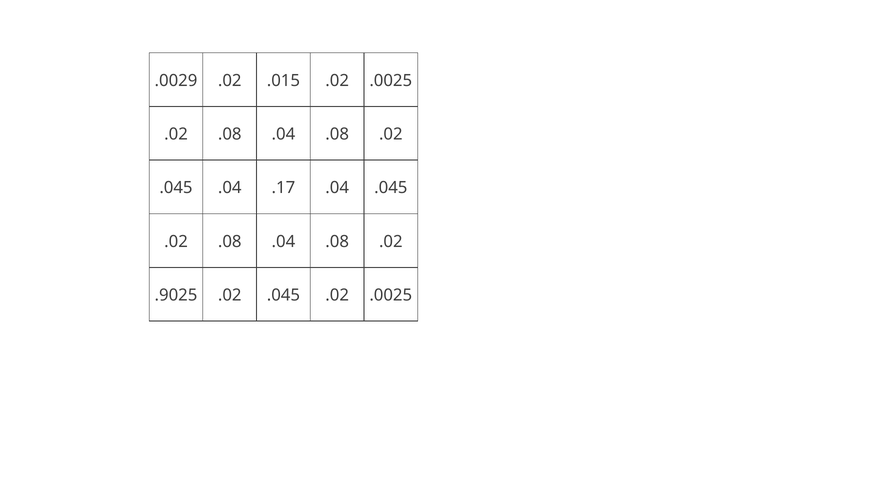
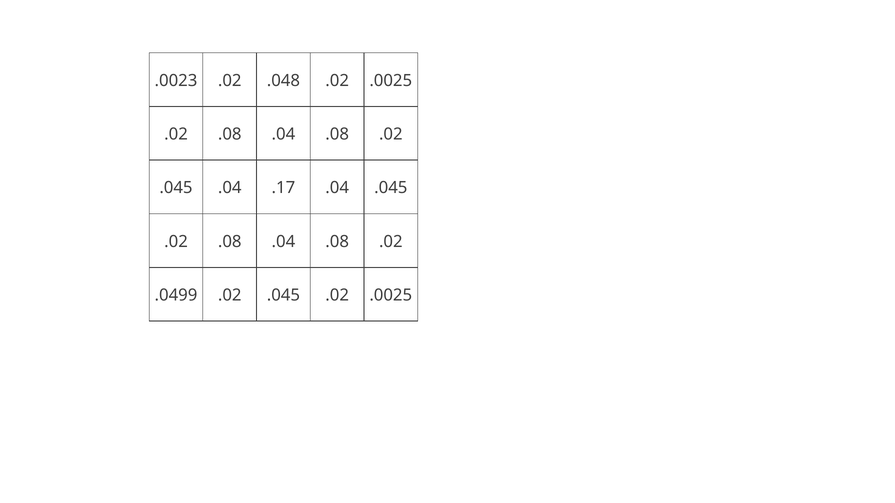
.0029: .0029 -> .0023
.015: .015 -> .048
.9025: .9025 -> .0499
